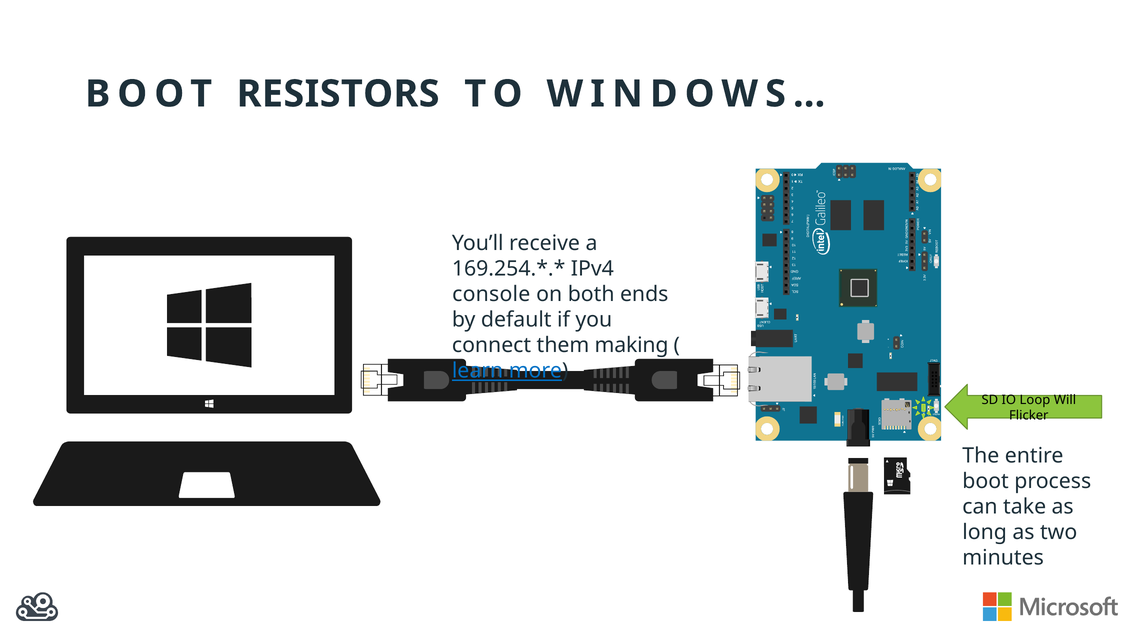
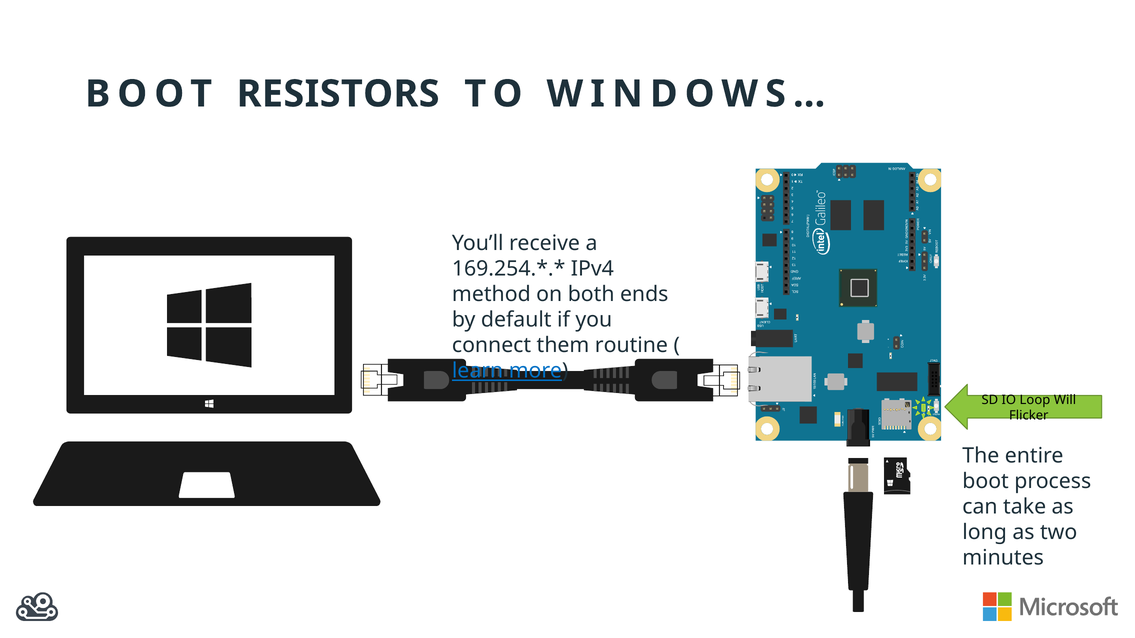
console: console -> method
making: making -> routine
